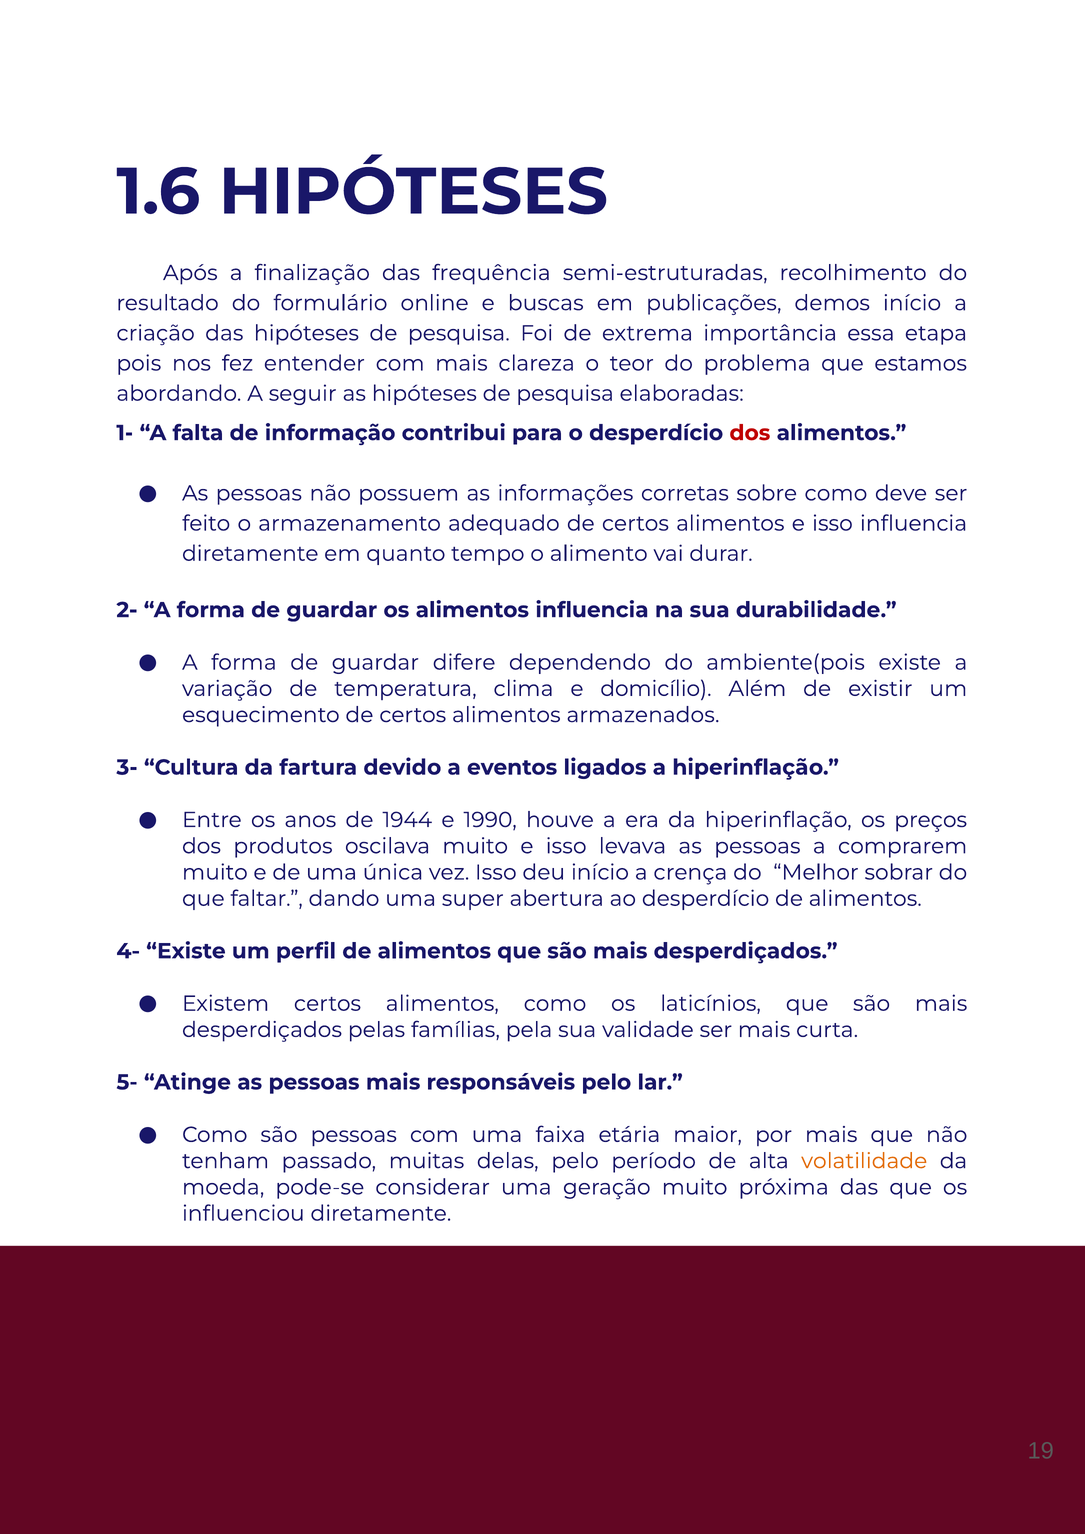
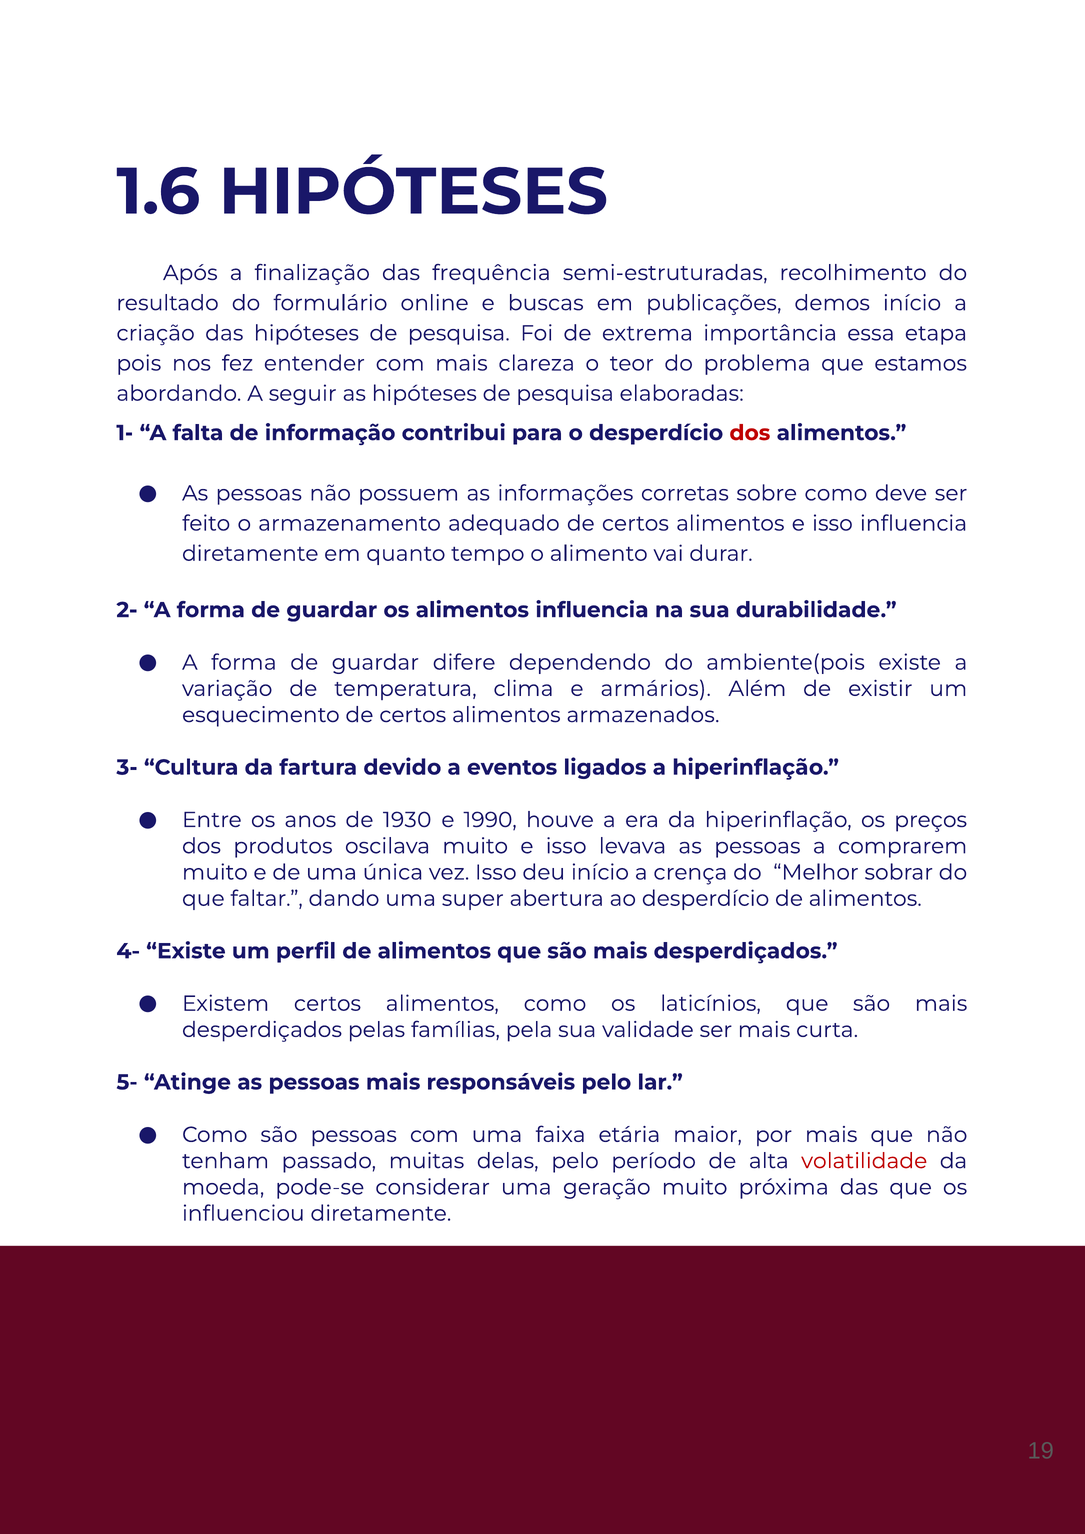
domicílio: domicílio -> armários
1944: 1944 -> 1930
volatilidade colour: orange -> red
